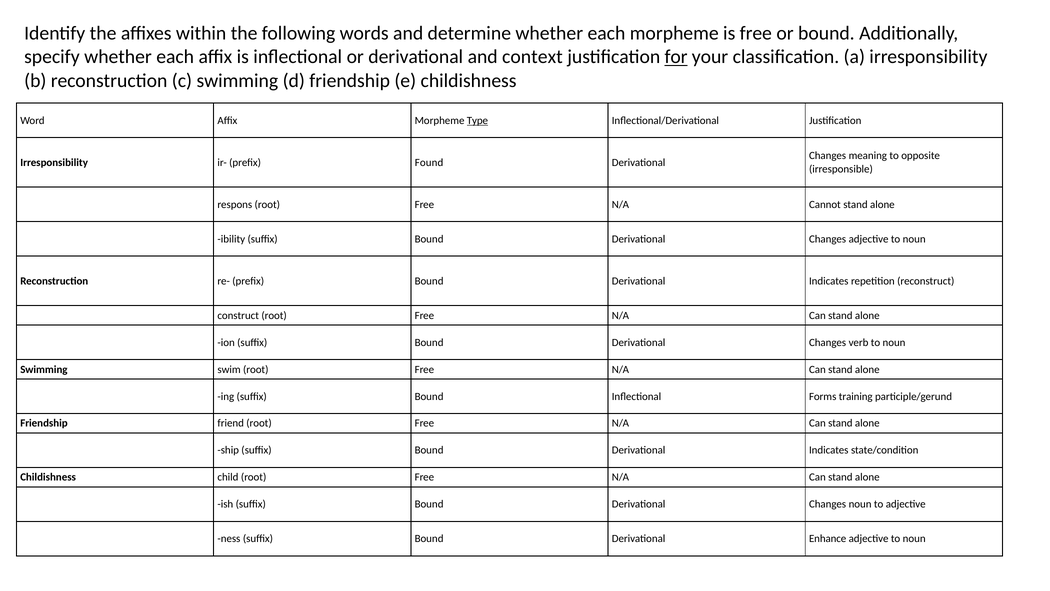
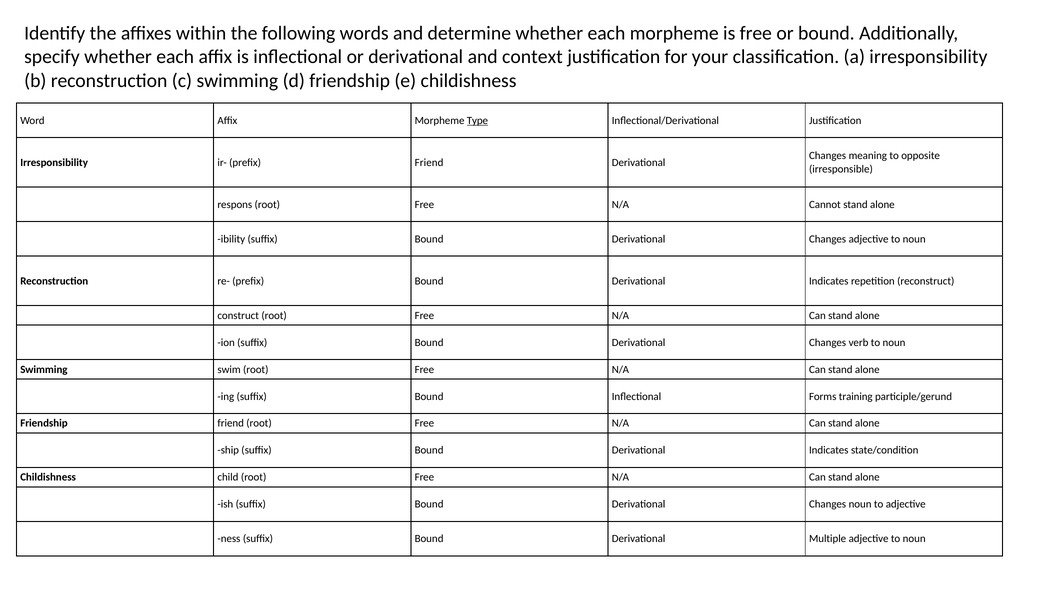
for underline: present -> none
prefix Found: Found -> Friend
Enhance: Enhance -> Multiple
